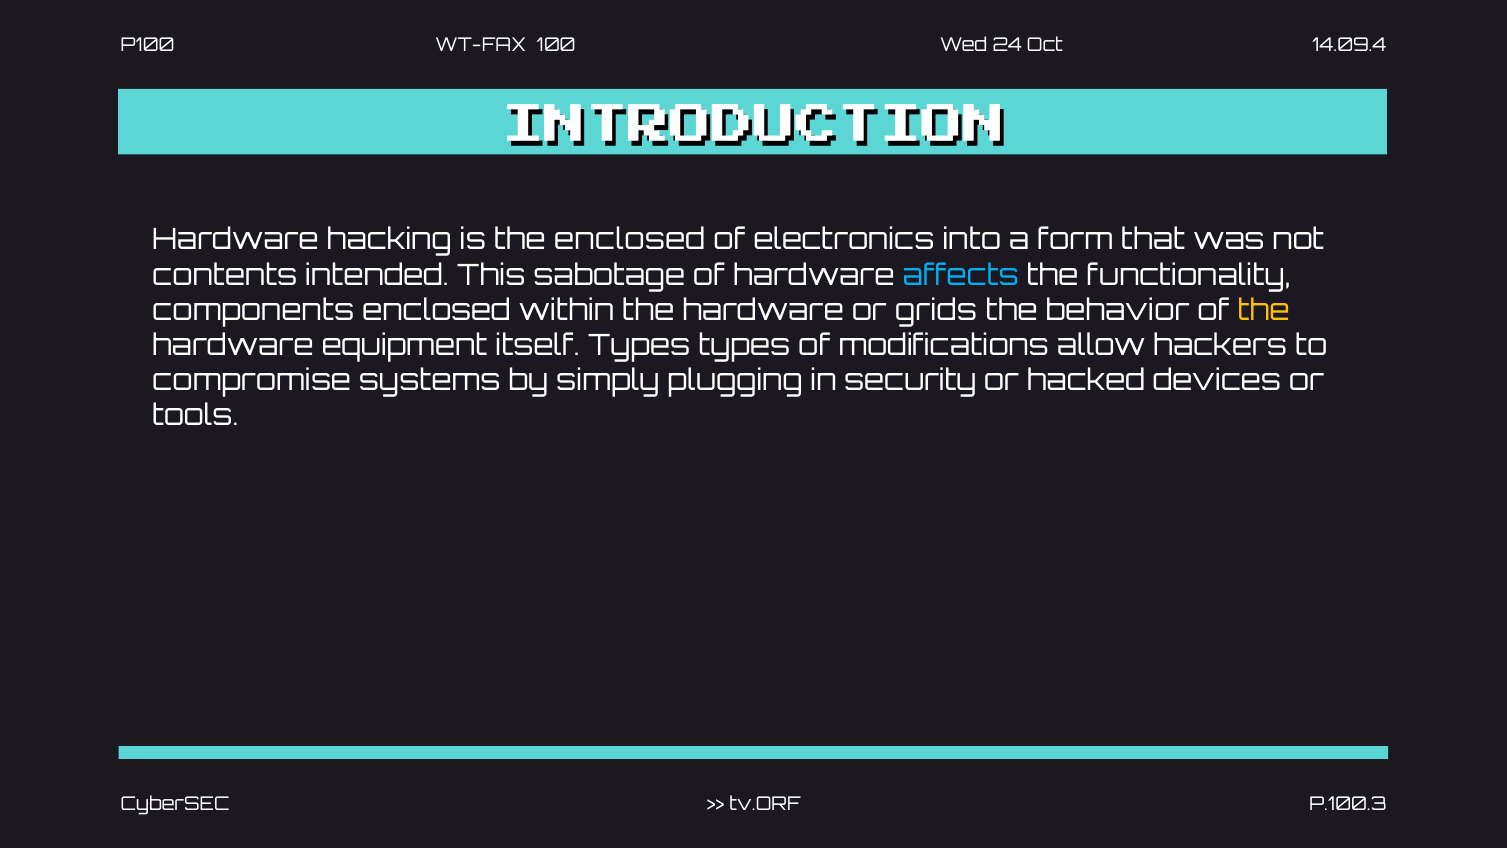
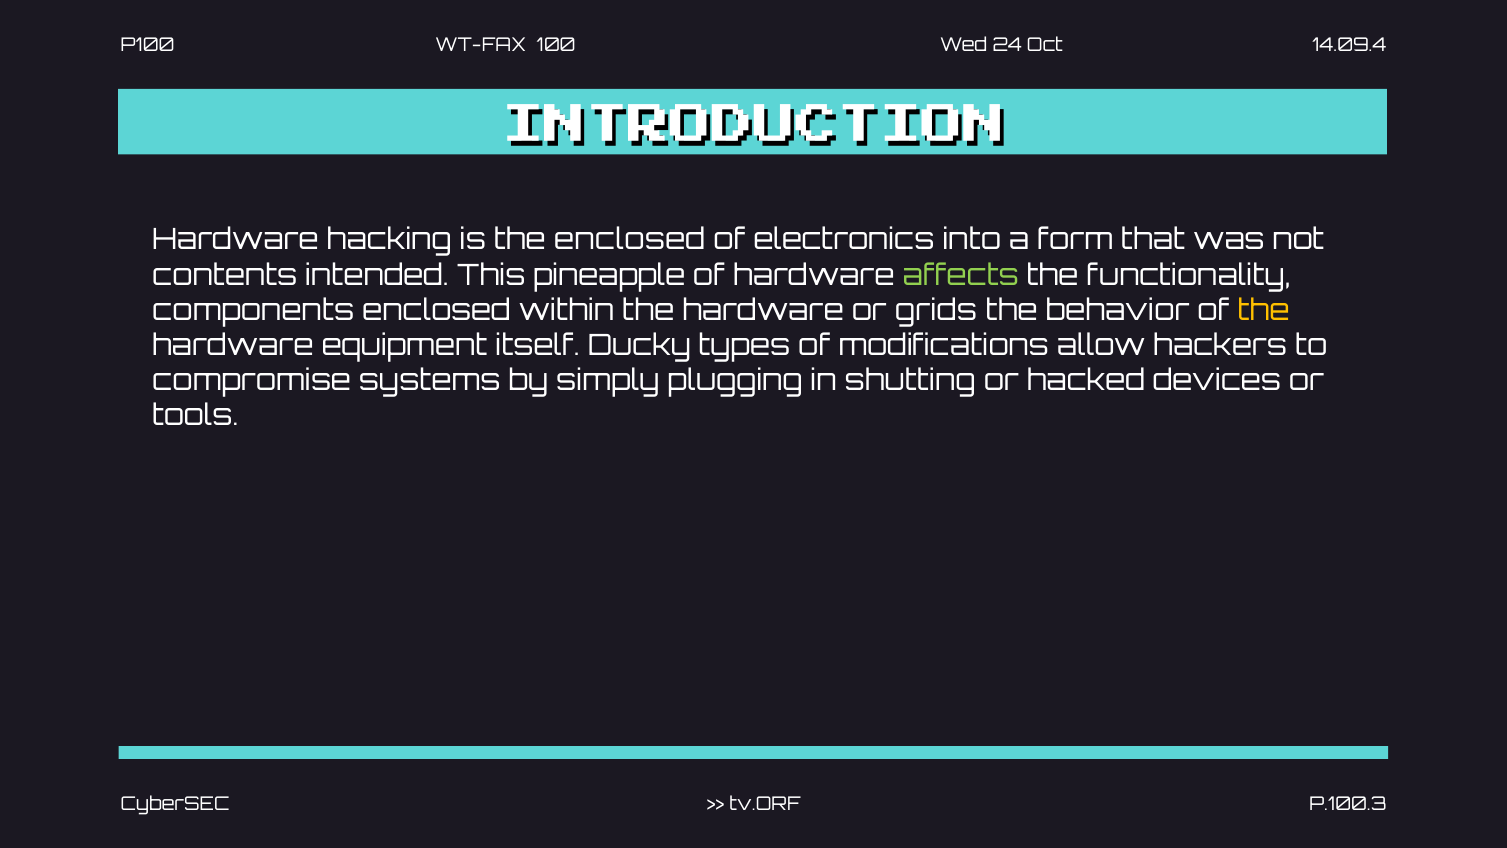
sabotage: sabotage -> pineapple
affects colour: light blue -> light green
itself Types: Types -> Ducky
security: security -> shutting
